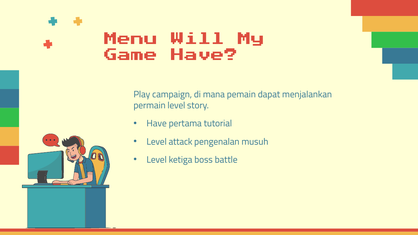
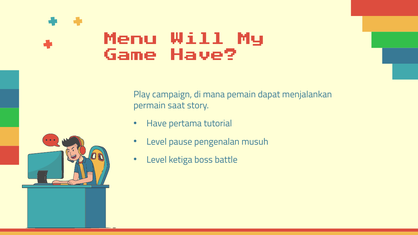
permain level: level -> saat
attack: attack -> pause
